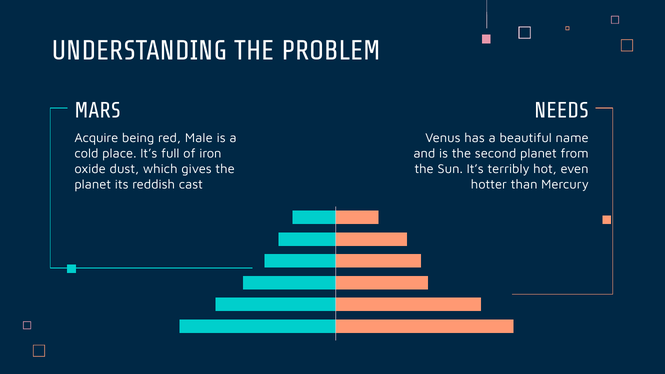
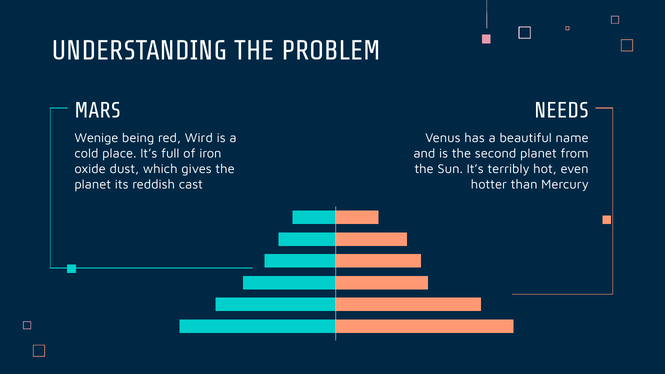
Acquire: Acquire -> Wenige
Male: Male -> Wird
